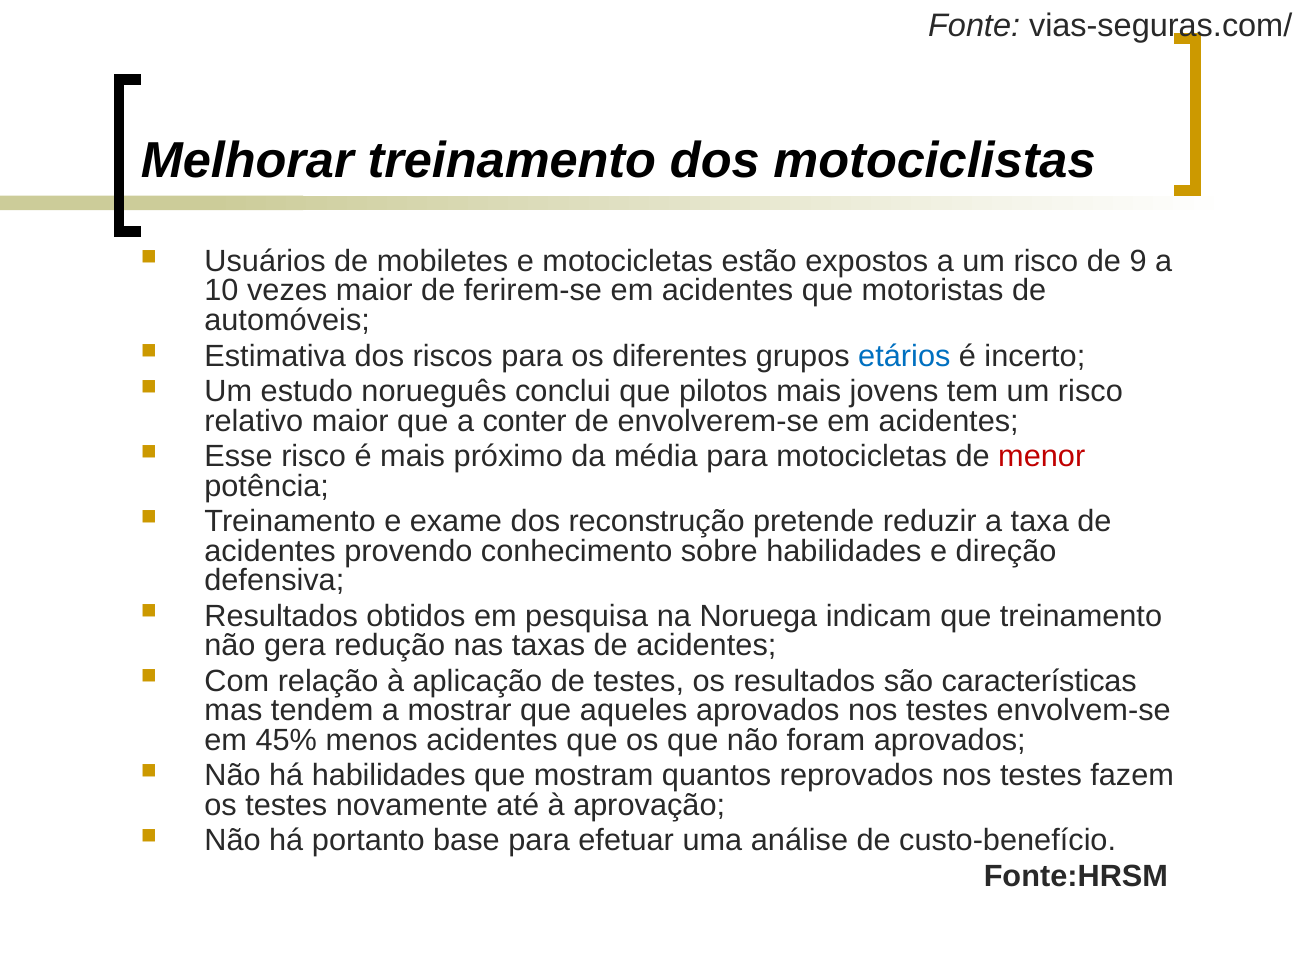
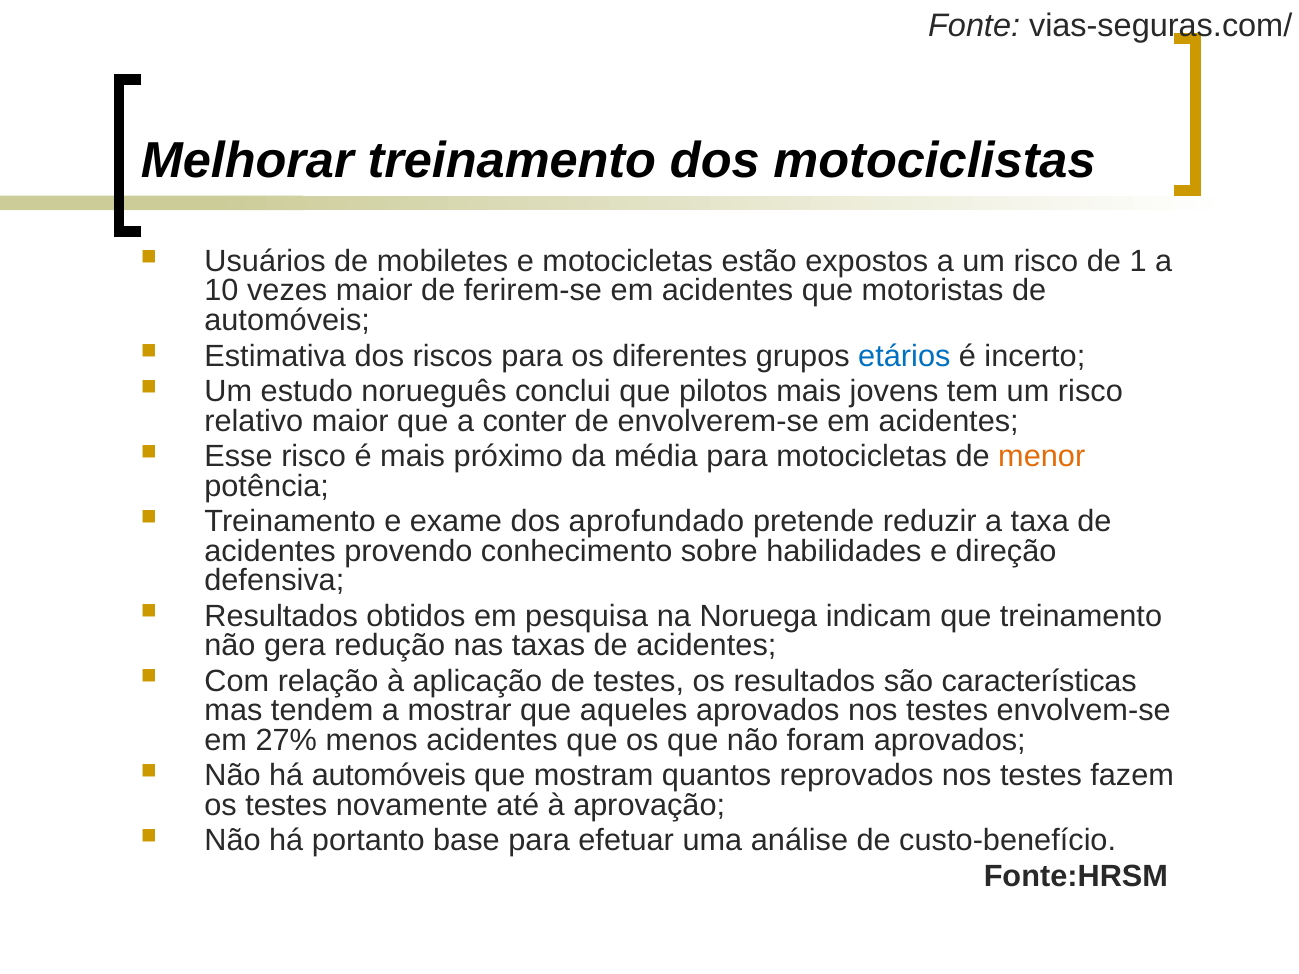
9: 9 -> 1
menor colour: red -> orange
reconstrução: reconstrução -> aprofundado
45%: 45% -> 27%
há habilidades: habilidades -> automóveis
